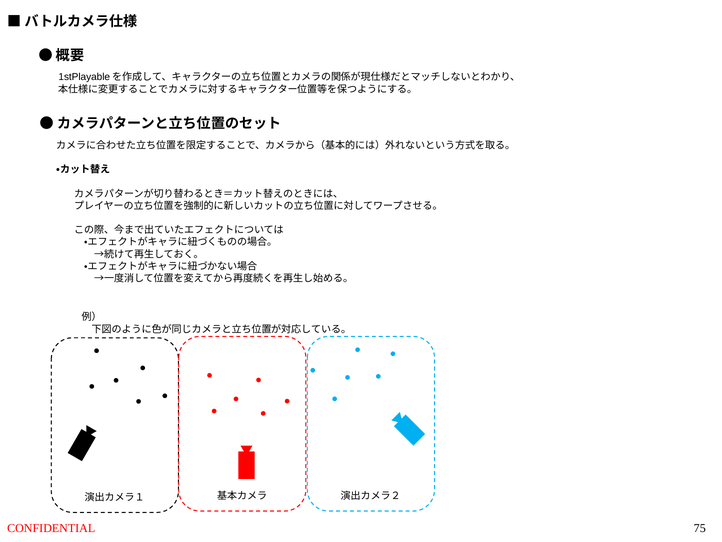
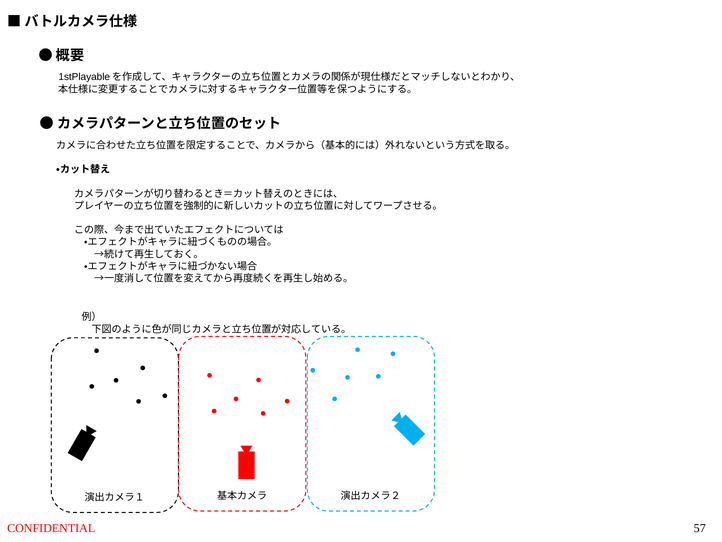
75: 75 -> 57
